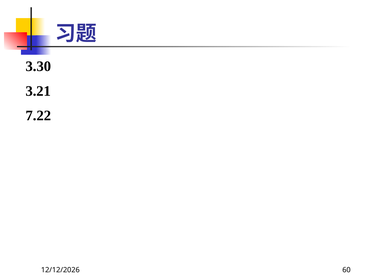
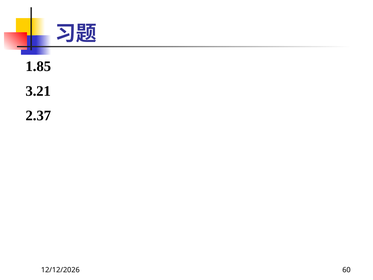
3.30: 3.30 -> 1.85
7.22: 7.22 -> 2.37
